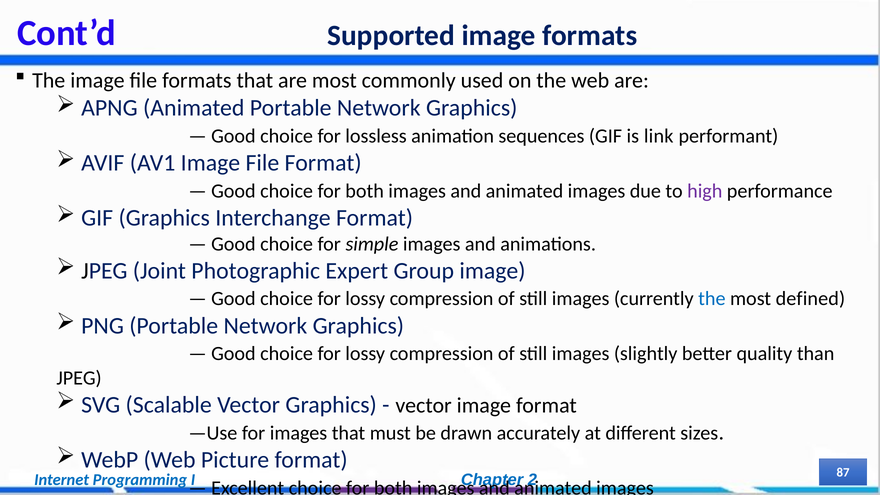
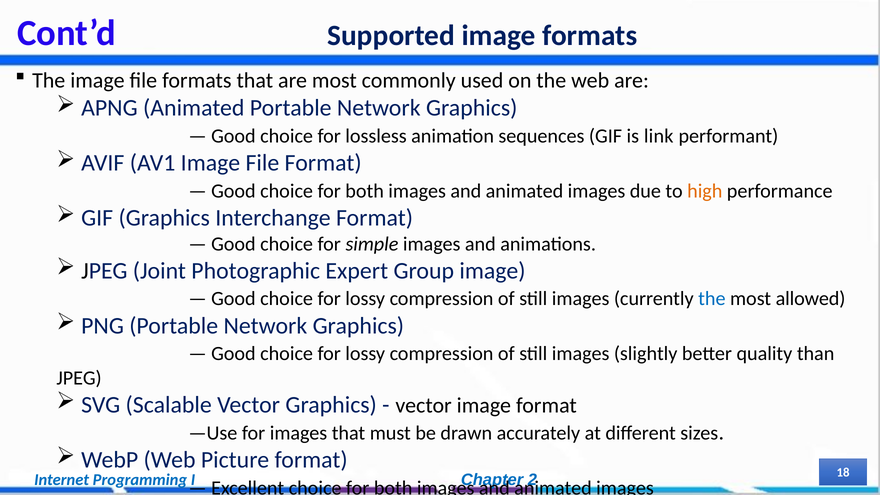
high colour: purple -> orange
defined: defined -> allowed
87: 87 -> 18
